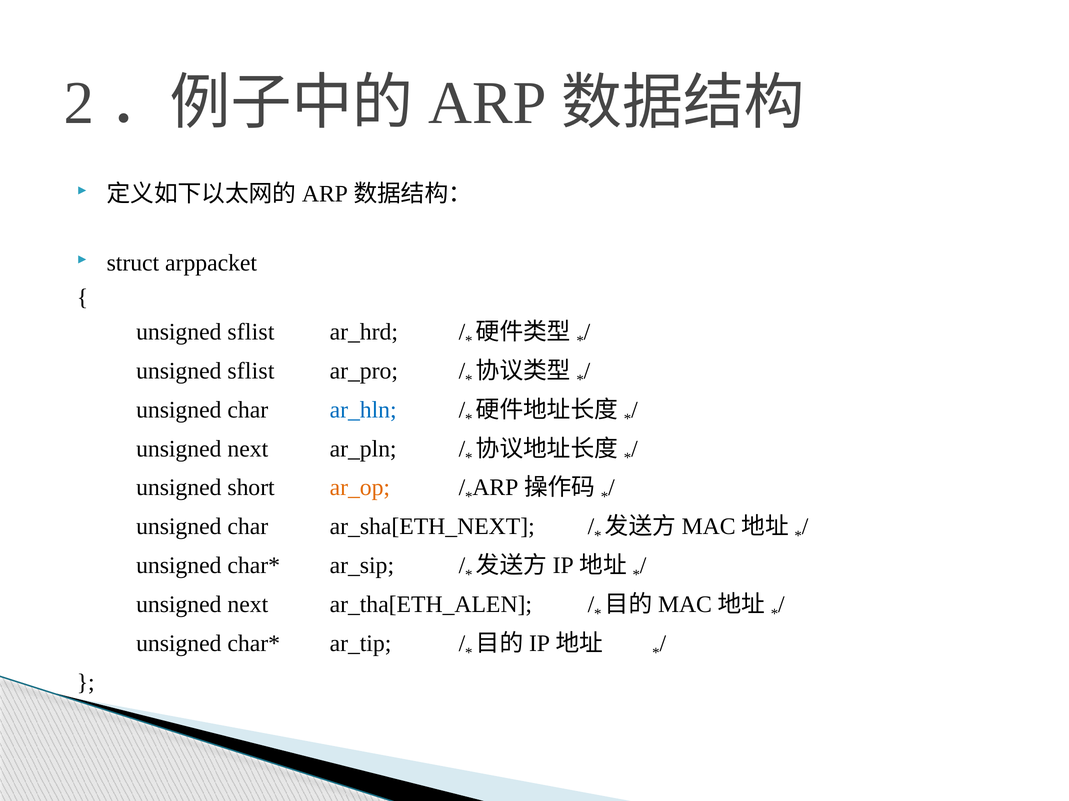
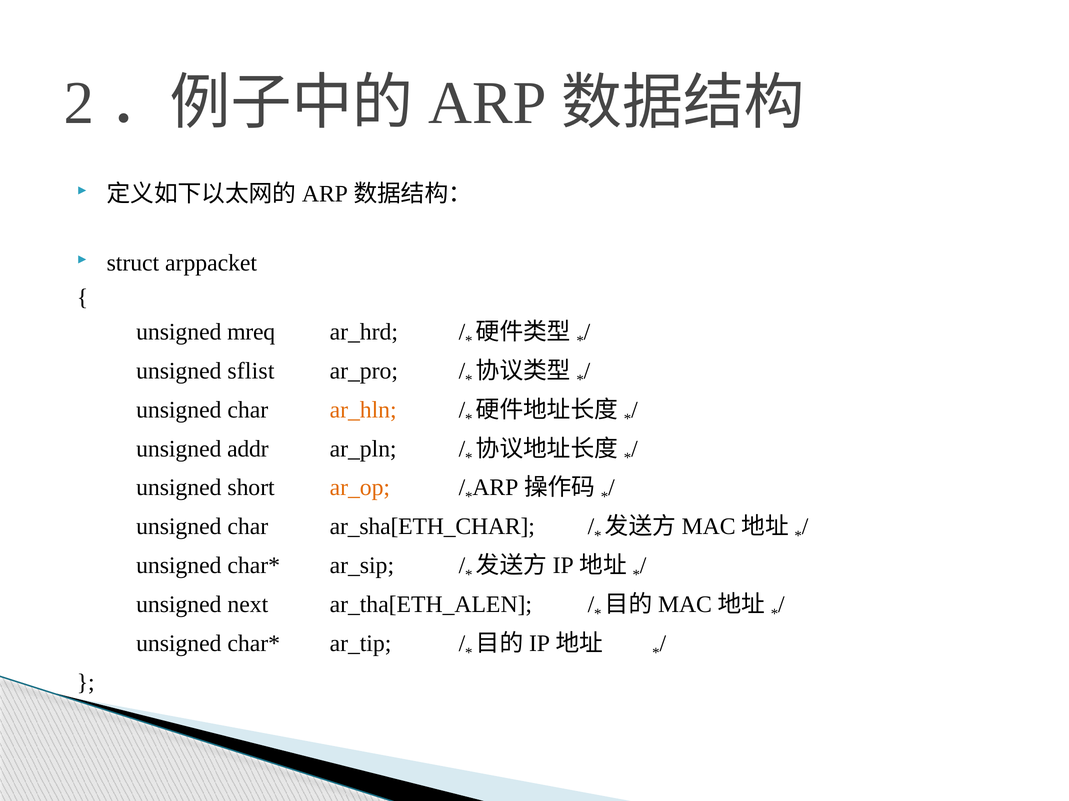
sflist at (251, 332): sflist -> mreq
ar_hln colour: blue -> orange
next at (248, 449): next -> addr
ar_sha[ETH_NEXT: ar_sha[ETH_NEXT -> ar_sha[ETH_CHAR
